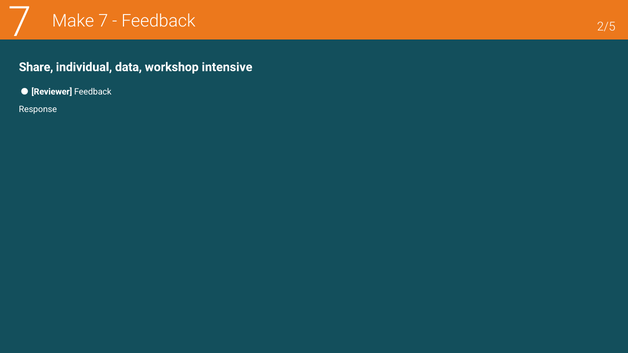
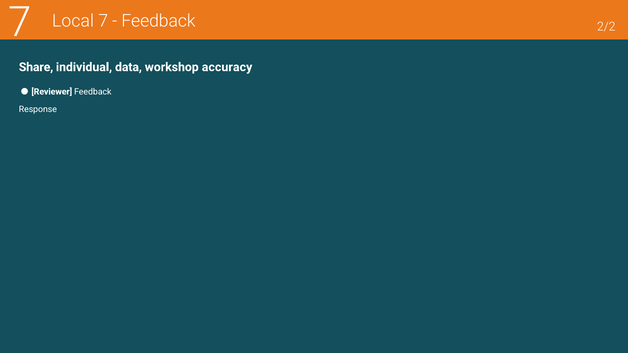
Make: Make -> Local
2/5: 2/5 -> 2/2
intensive: intensive -> accuracy
